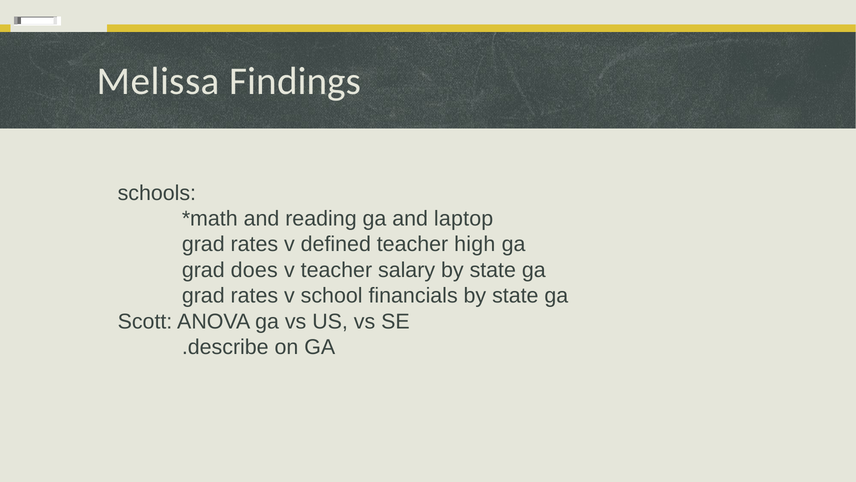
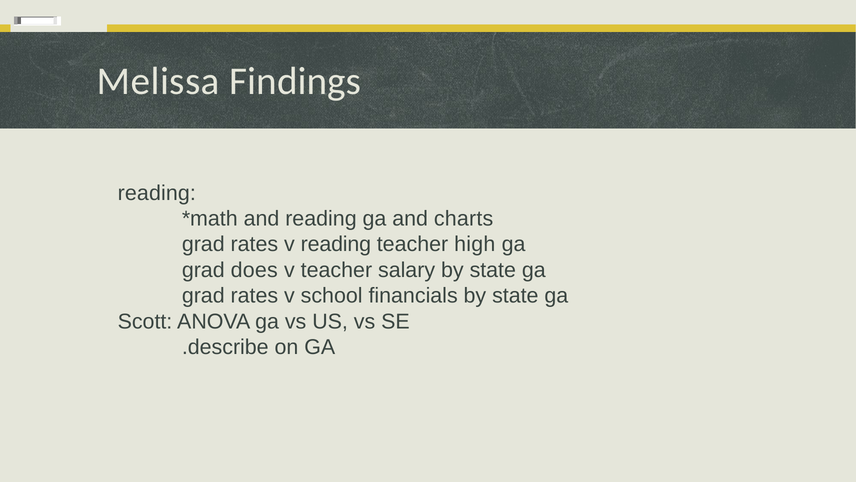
schools at (157, 193): schools -> reading
laptop: laptop -> charts
v defined: defined -> reading
